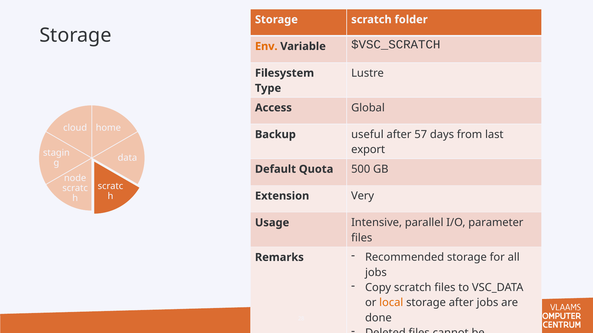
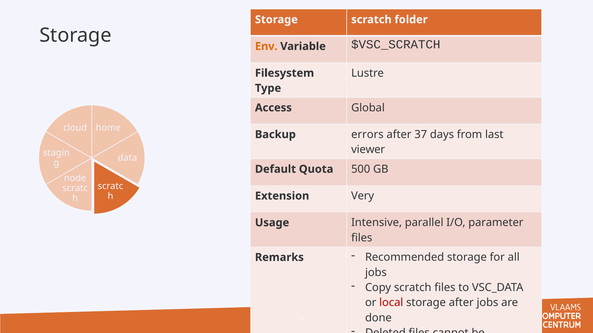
useful: useful -> errors
57: 57 -> 37
export: export -> viewer
local colour: orange -> red
